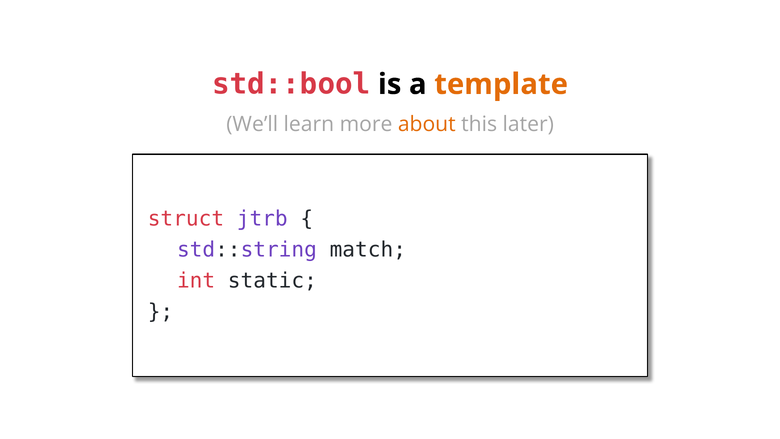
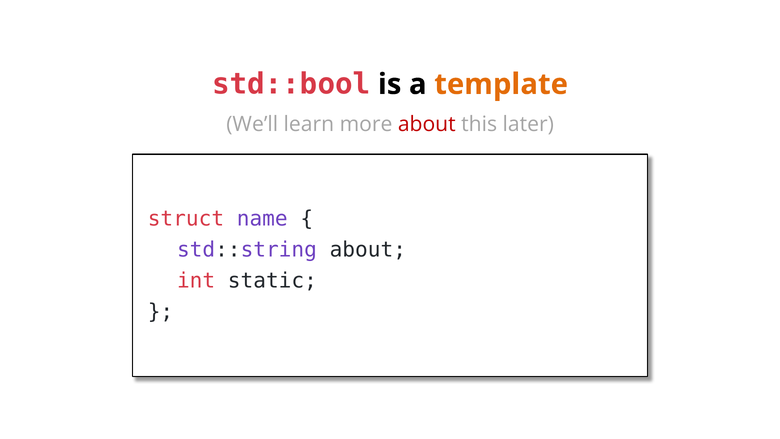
about at (427, 124) colour: orange -> red
jtrb: jtrb -> name
std::string match: match -> about
